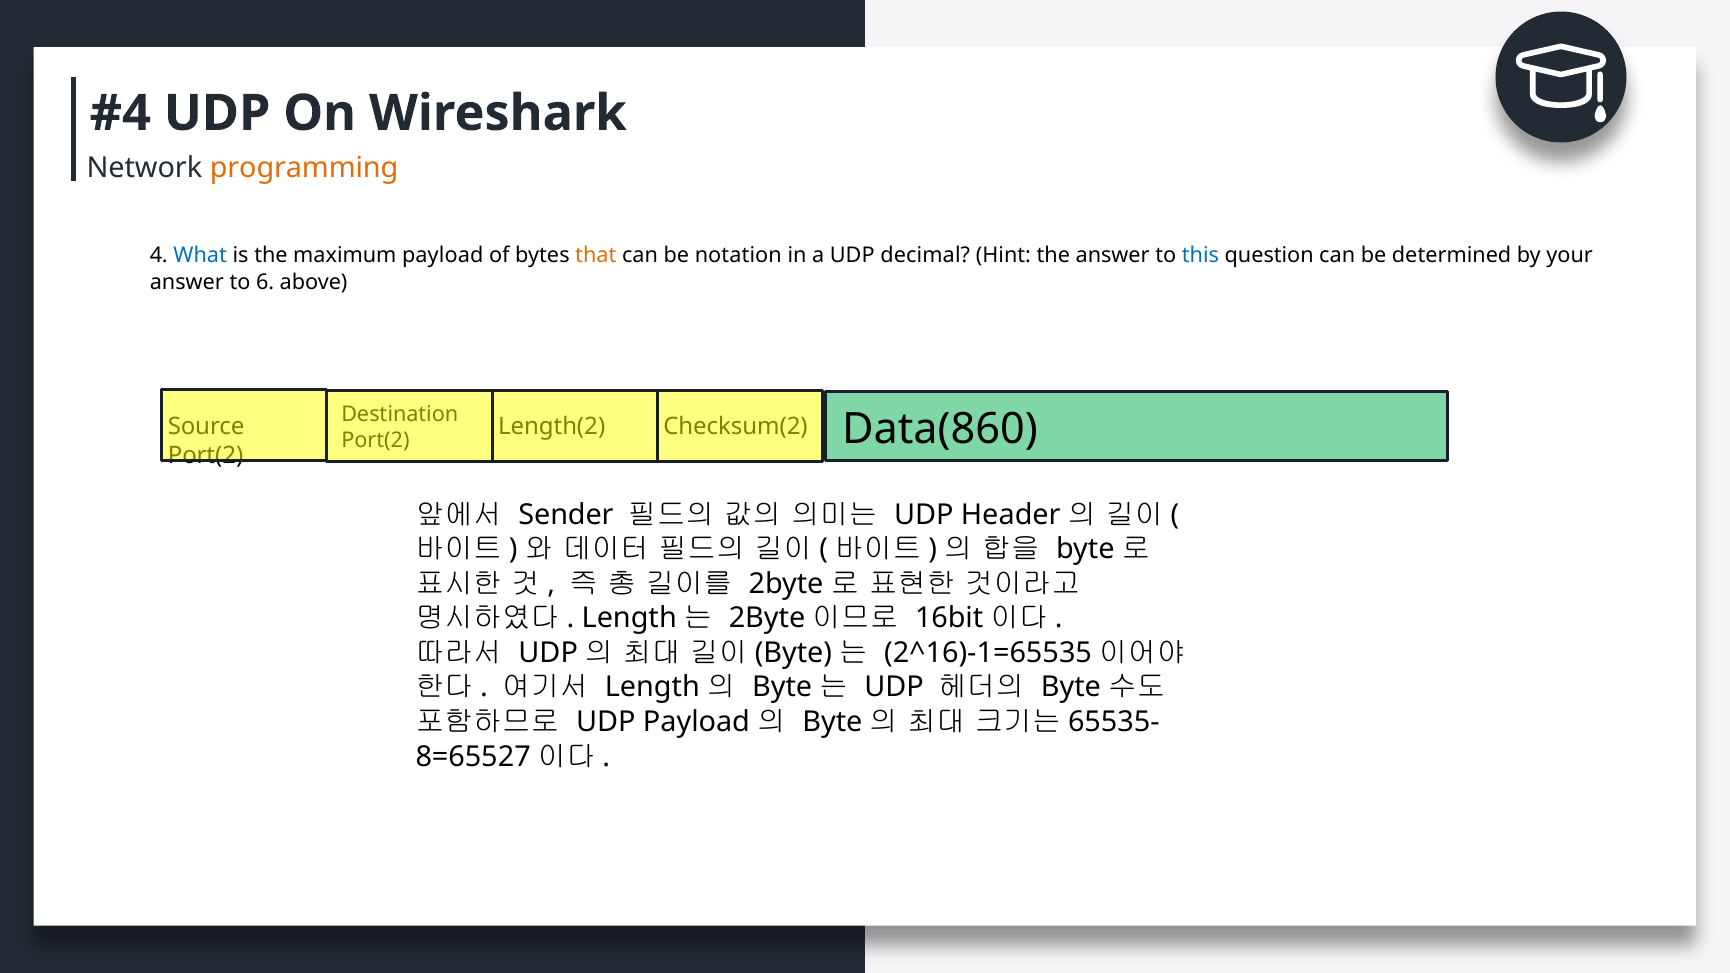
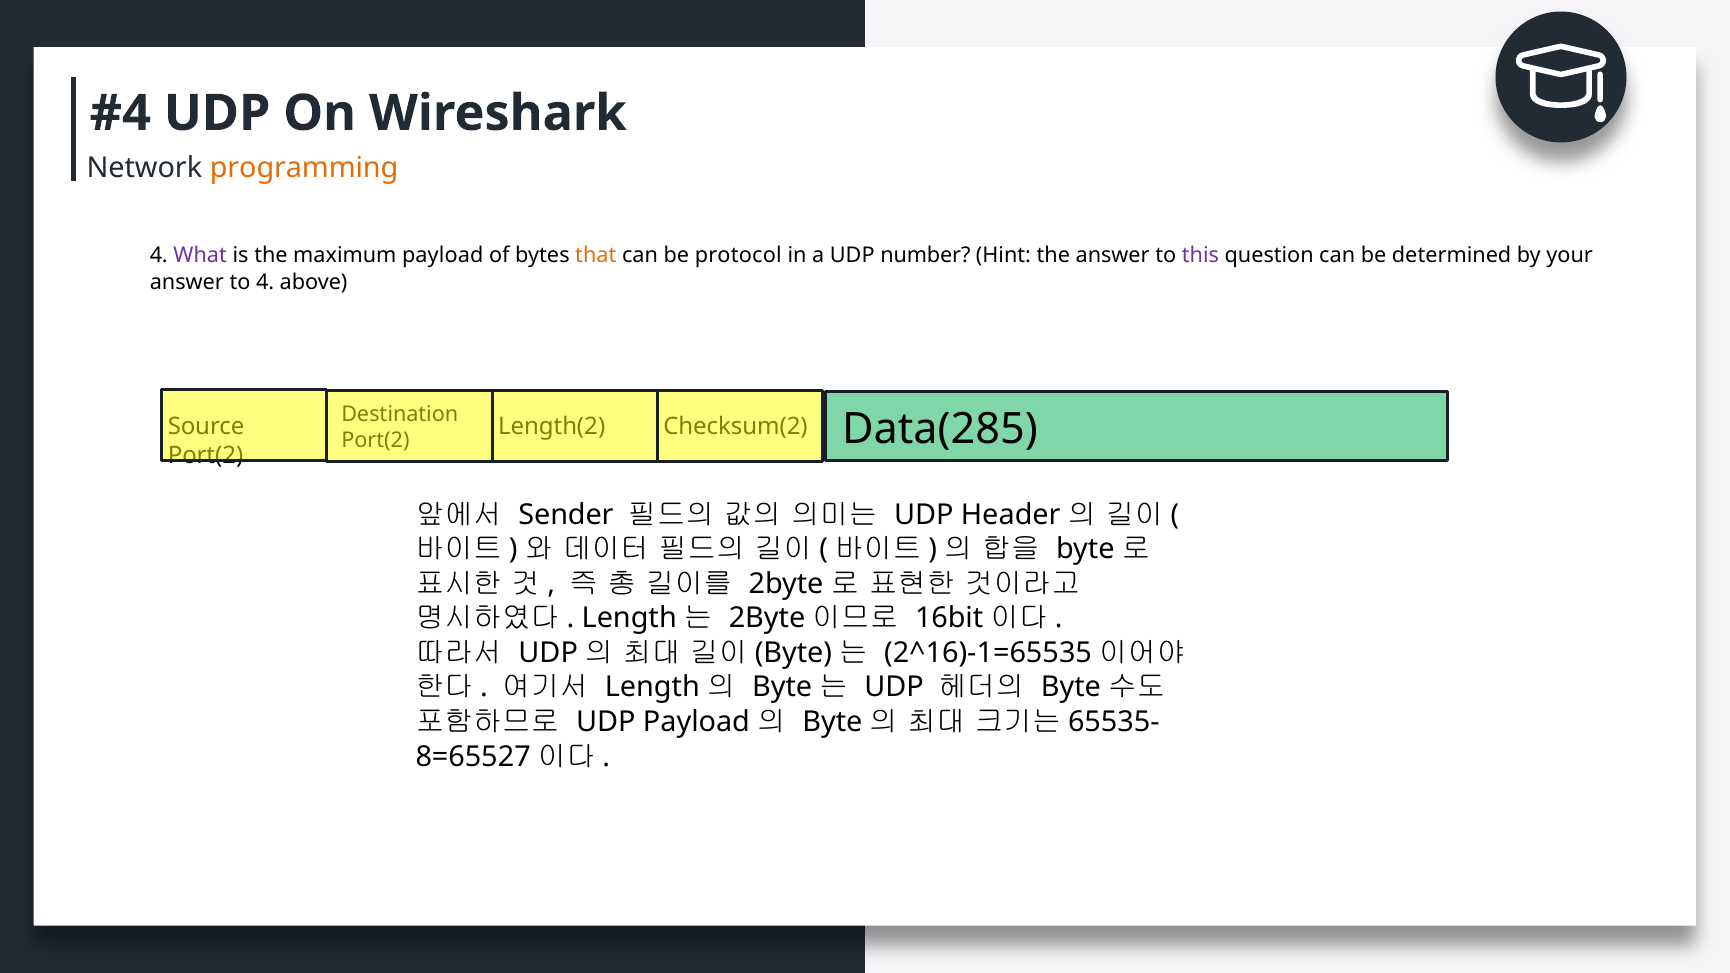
What colour: blue -> purple
notation: notation -> protocol
decimal: decimal -> number
this colour: blue -> purple
to 6: 6 -> 4
Data(860: Data(860 -> Data(285
